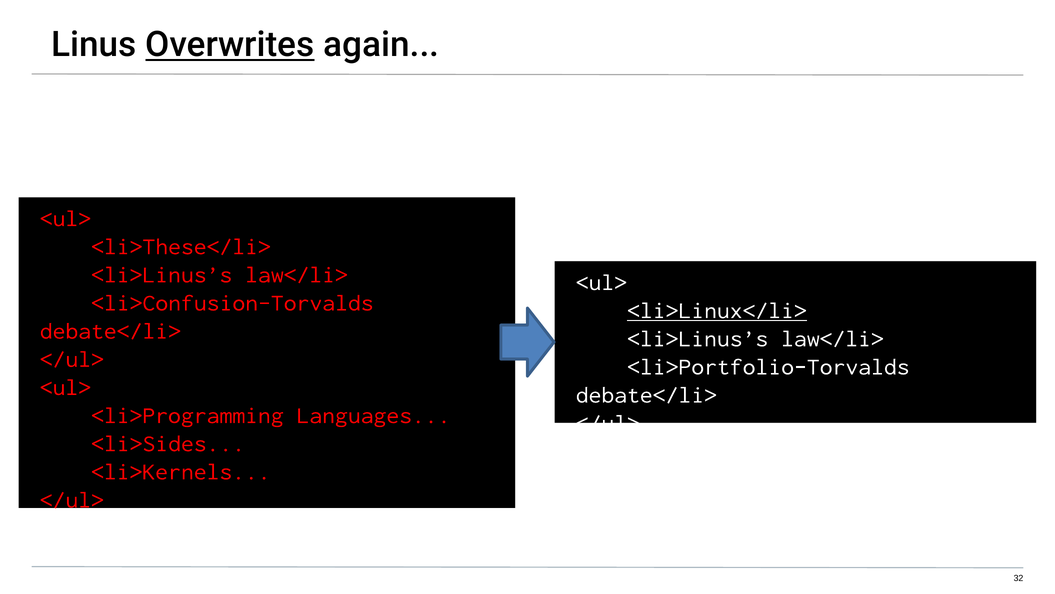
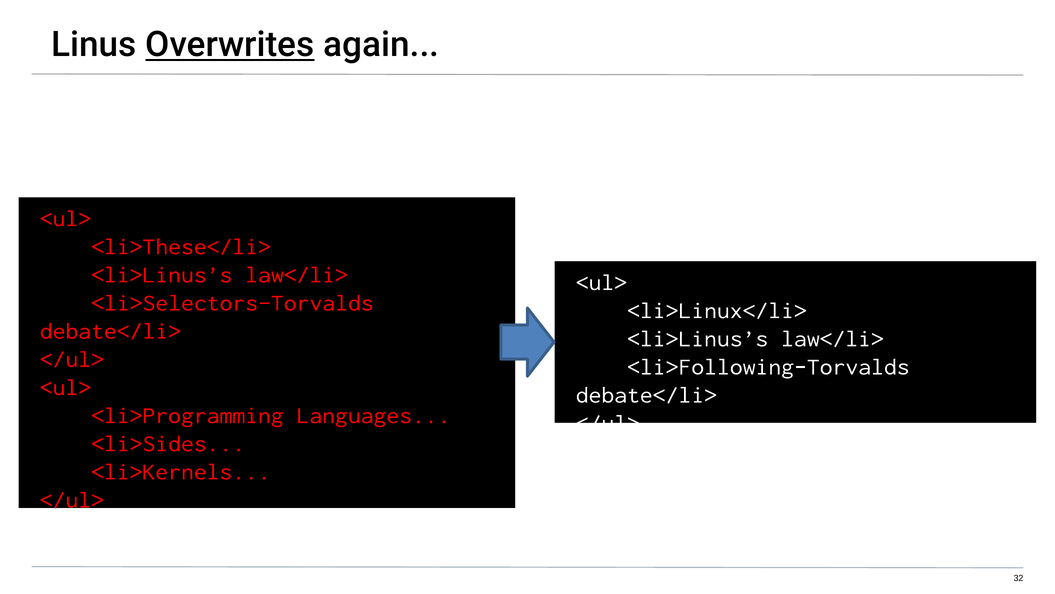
<li>Confusion–Torvalds: <li>Confusion–Torvalds -> <li>Selectors–Torvalds
<li>Linux</li> underline: present -> none
<li>Portfolio–Torvalds: <li>Portfolio–Torvalds -> <li>Following–Torvalds
